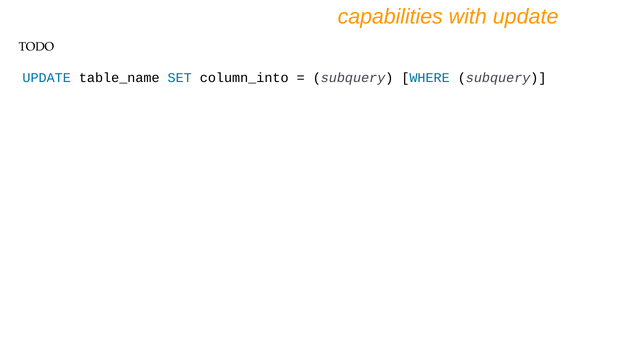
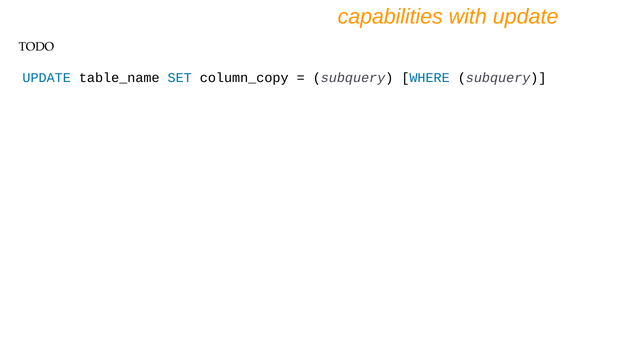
column_into: column_into -> column_copy
